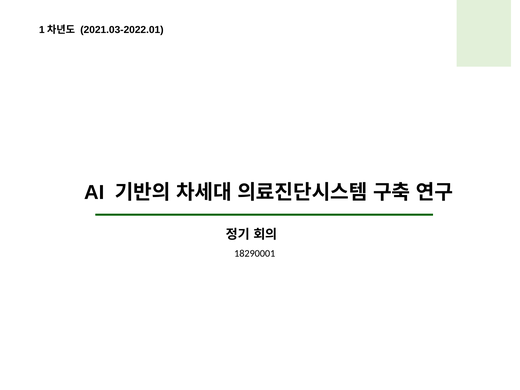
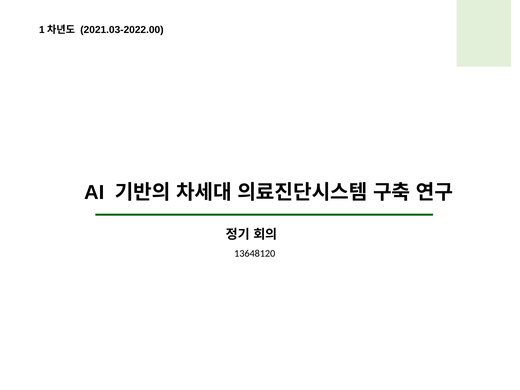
2021.03-2022.01: 2021.03-2022.01 -> 2021.03-2022.00
18290001: 18290001 -> 13648120
